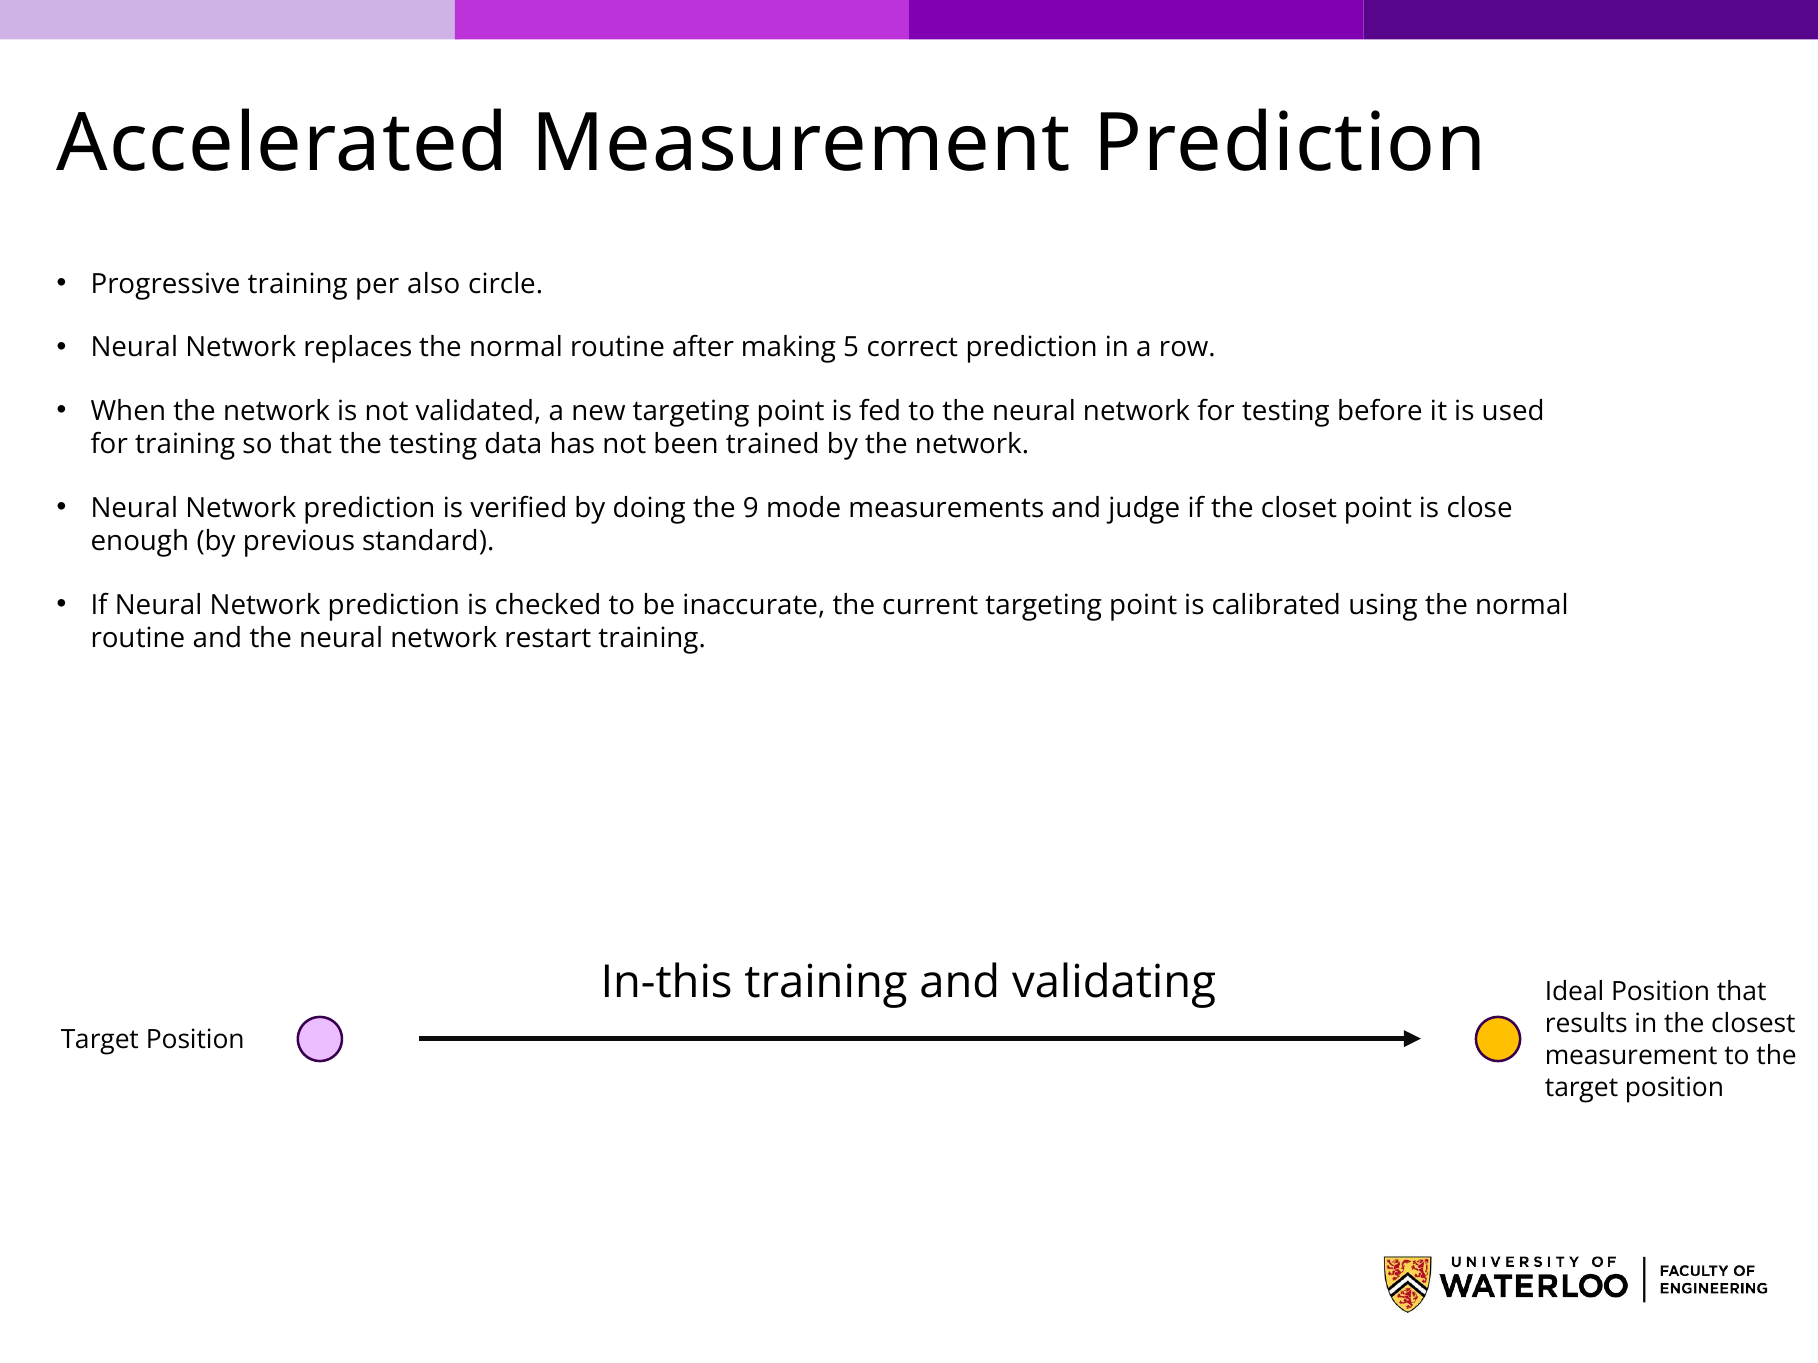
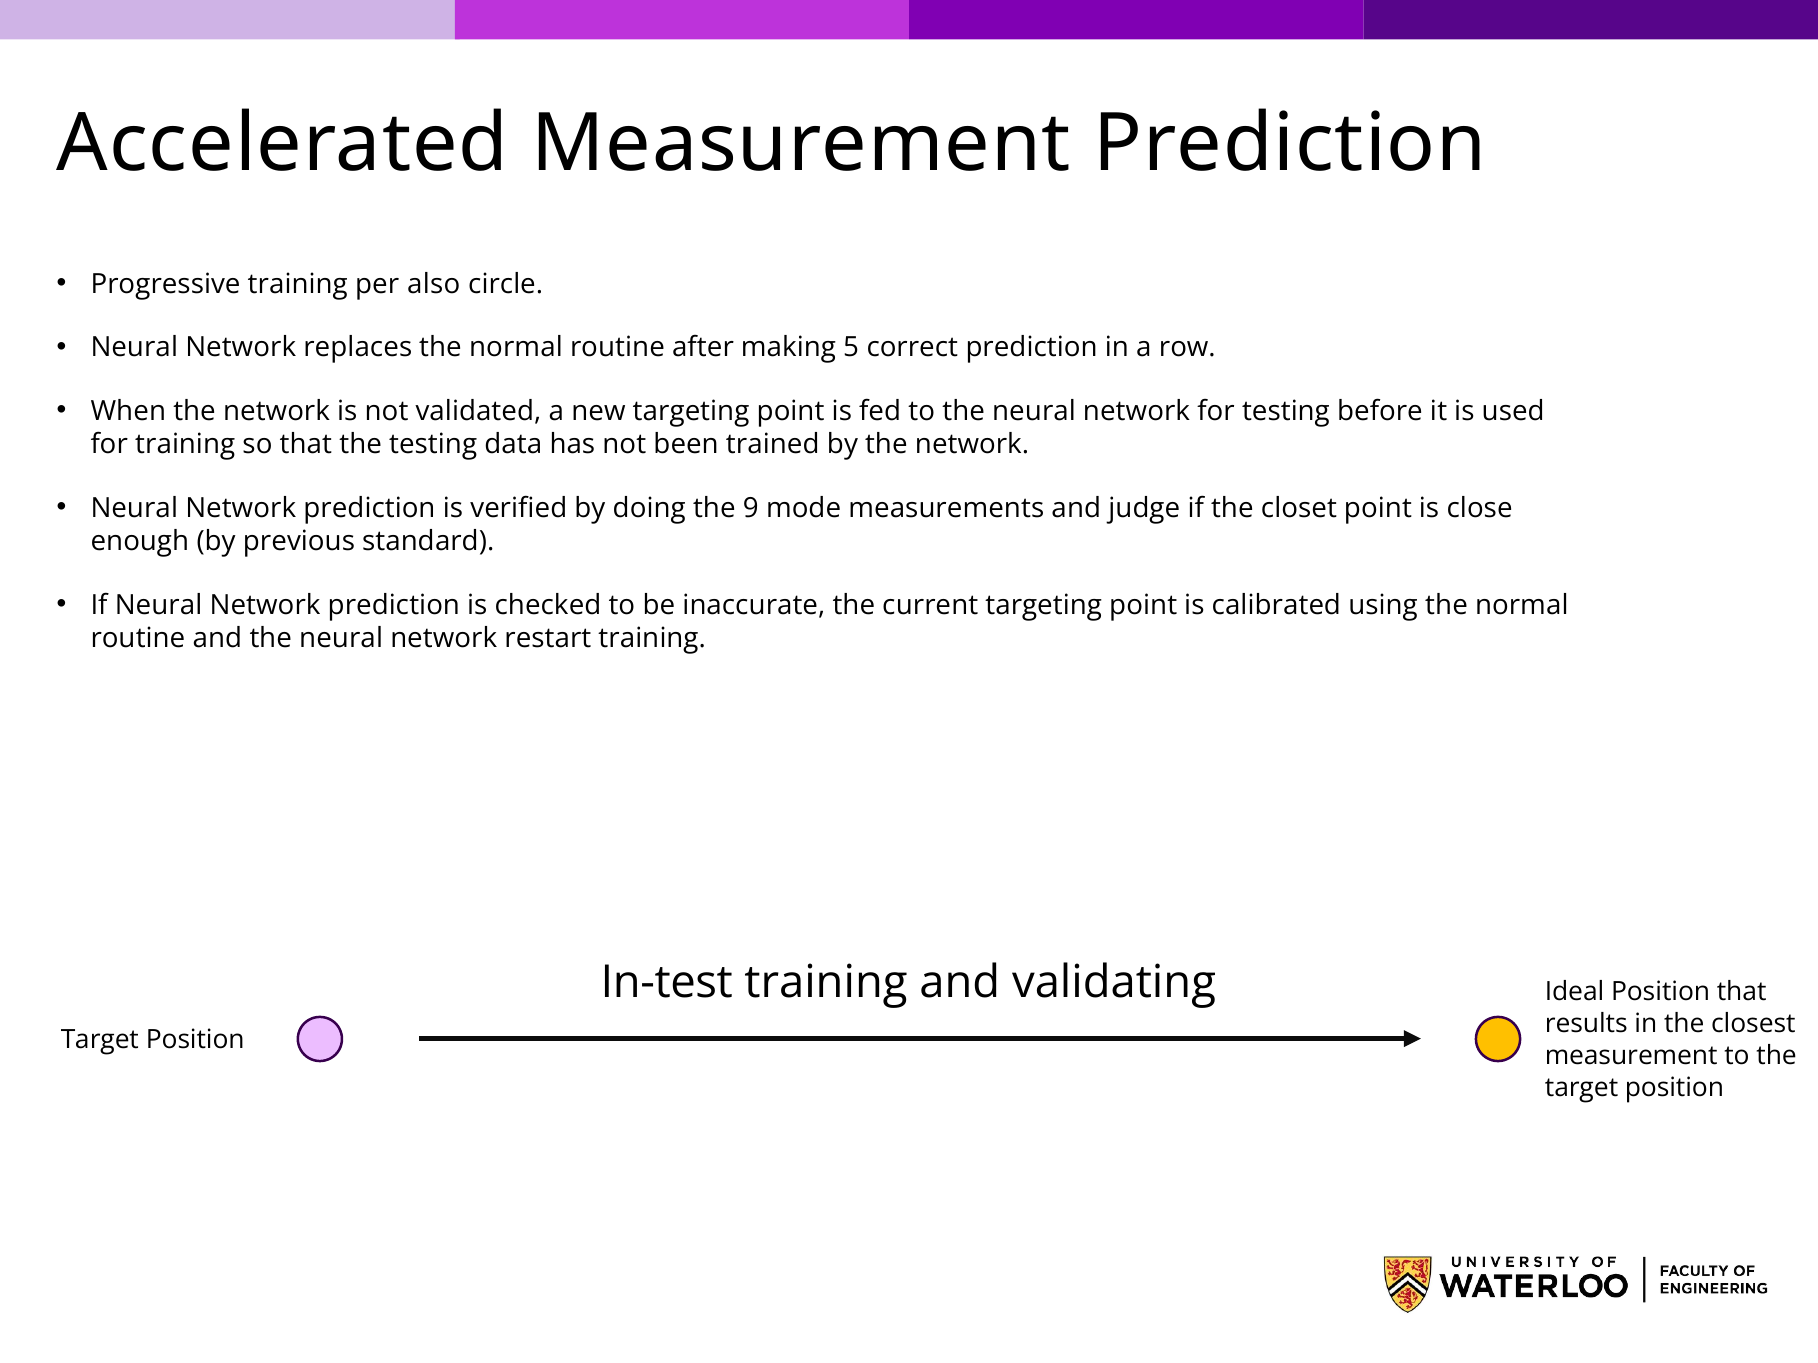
In-this: In-this -> In-test
